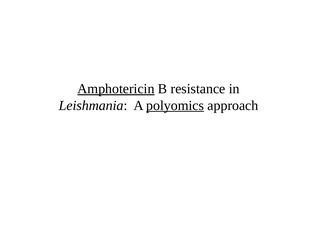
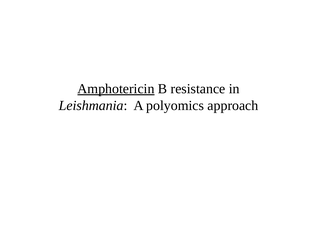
polyomics underline: present -> none
